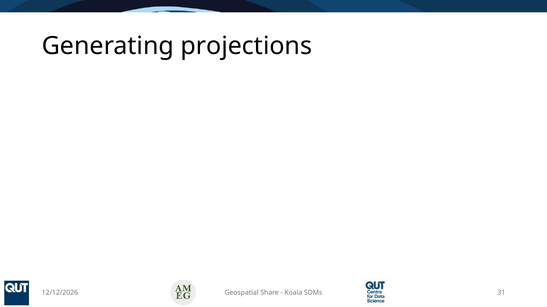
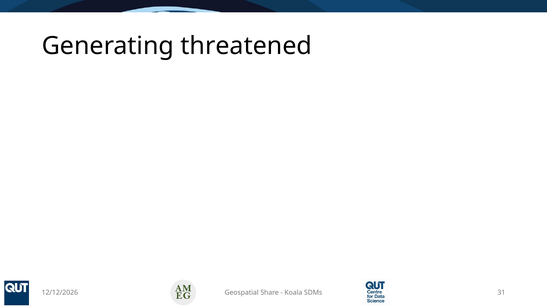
projections: projections -> threatened
